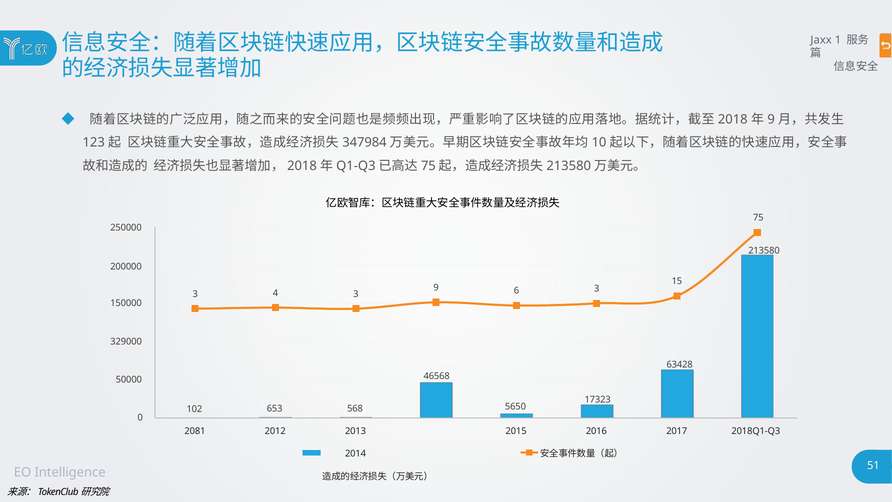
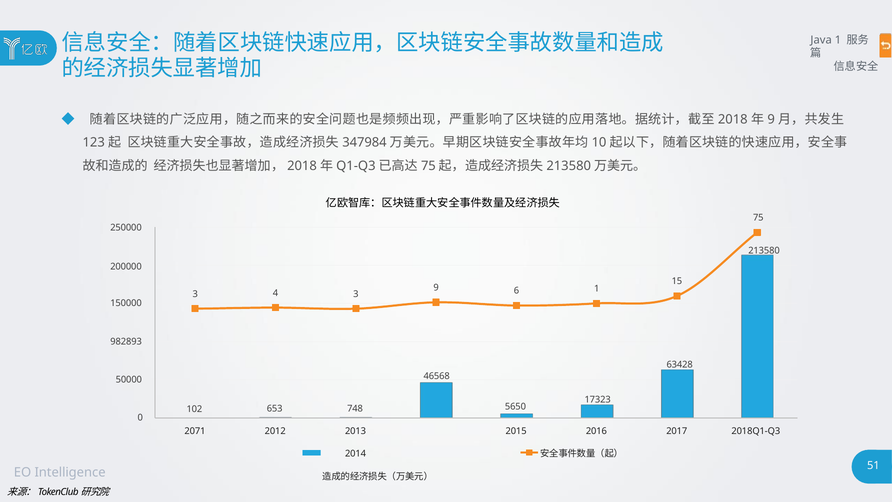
Jaxx: Jaxx -> Java
6 3: 3 -> 1
329000: 329000 -> 982893
568: 568 -> 748
2081: 2081 -> 2071
